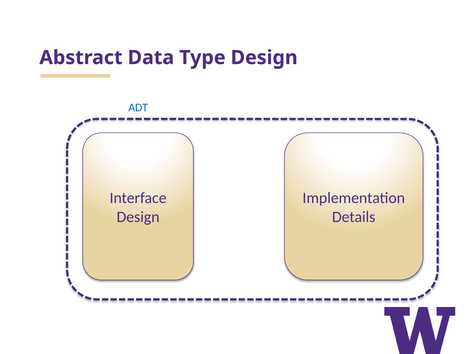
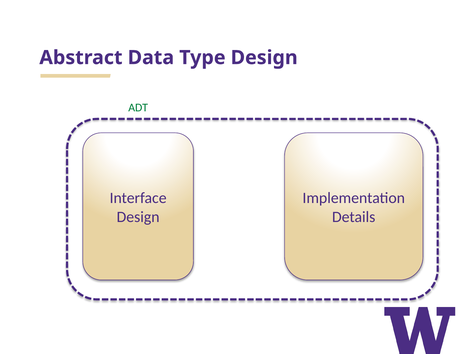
ADT colour: blue -> green
